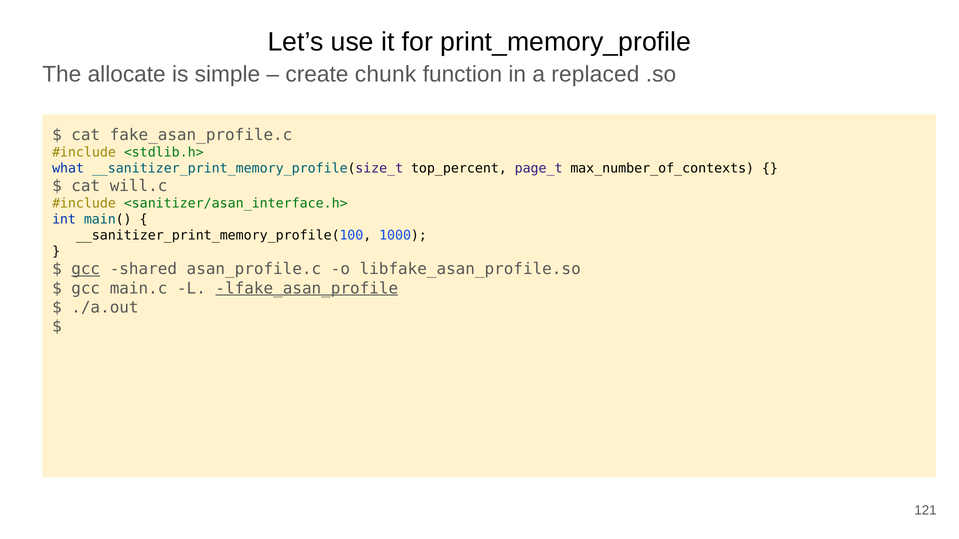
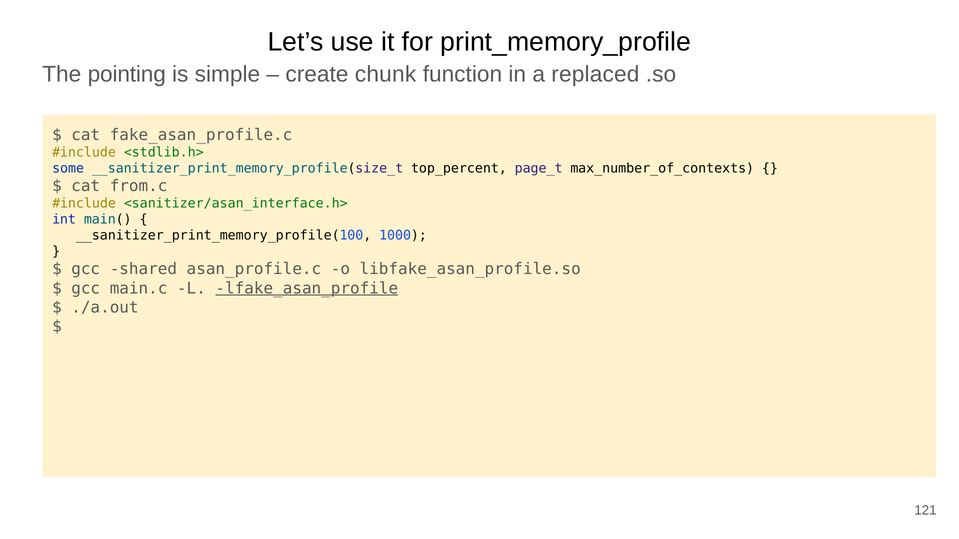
allocate: allocate -> pointing
what: what -> some
will.c: will.c -> from.c
gcc at (86, 269) underline: present -> none
